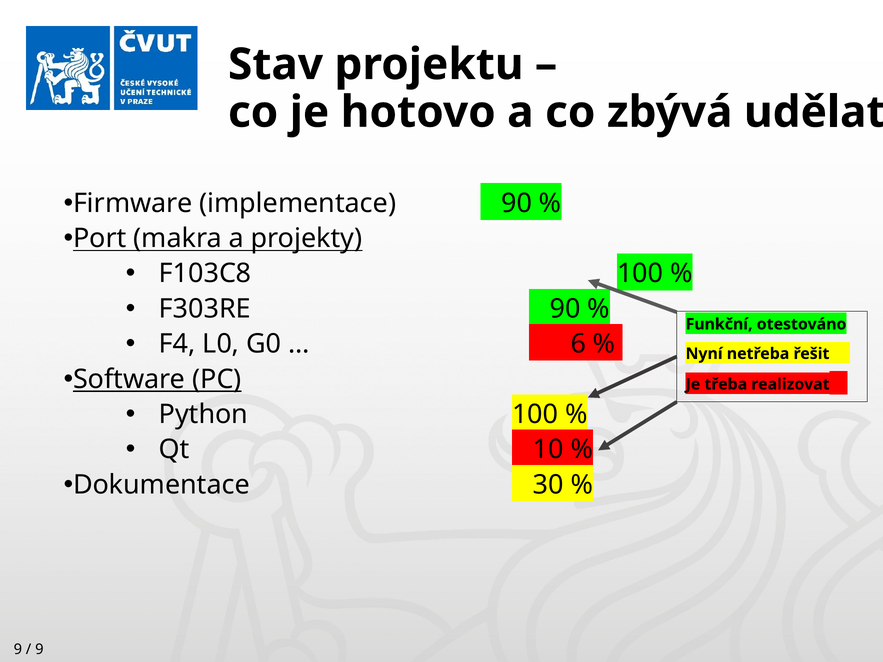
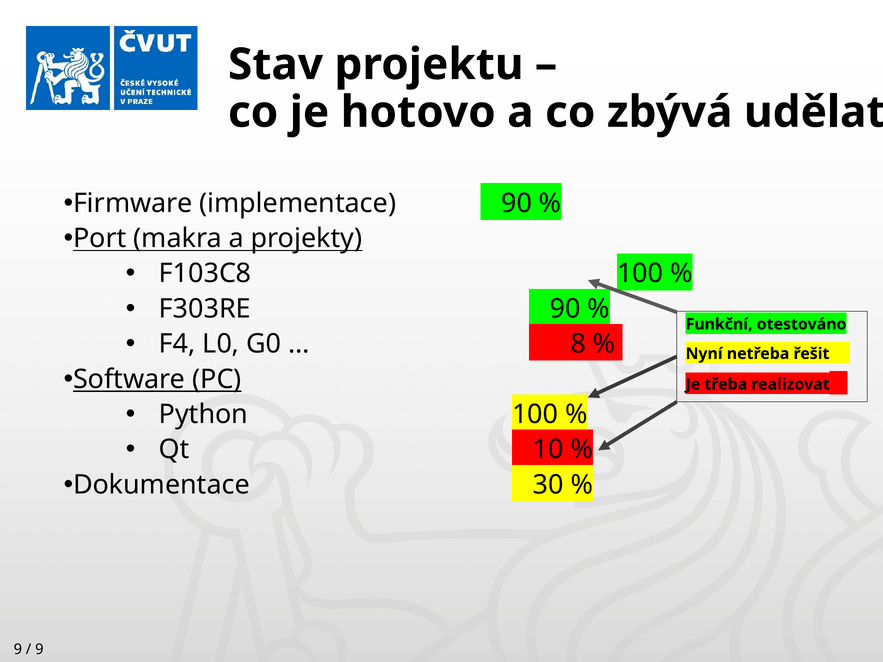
6: 6 -> 8
